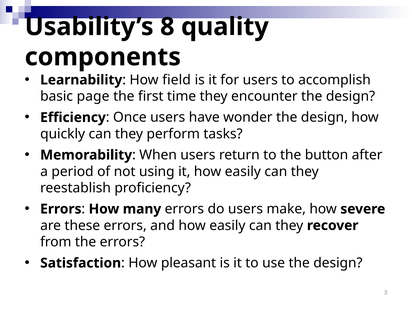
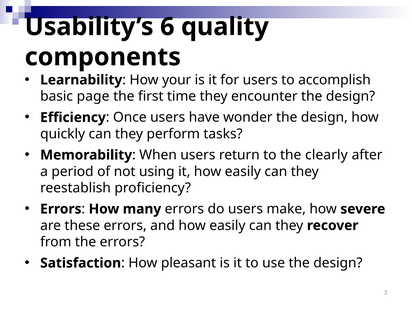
8: 8 -> 6
field: field -> your
button: button -> clearly
